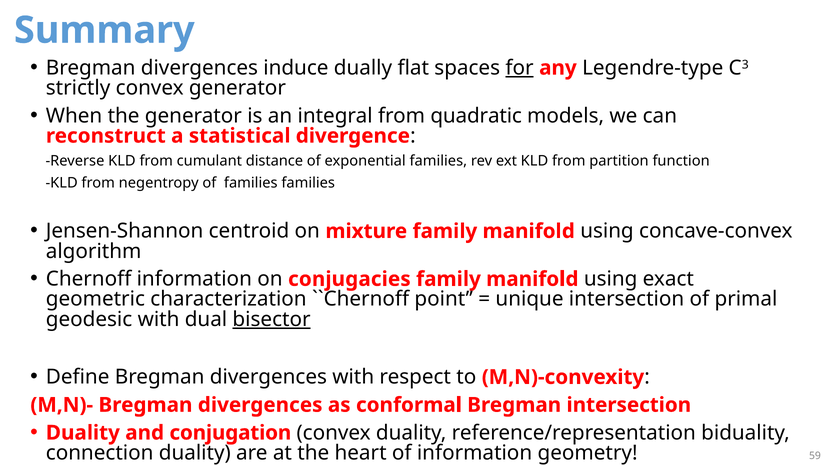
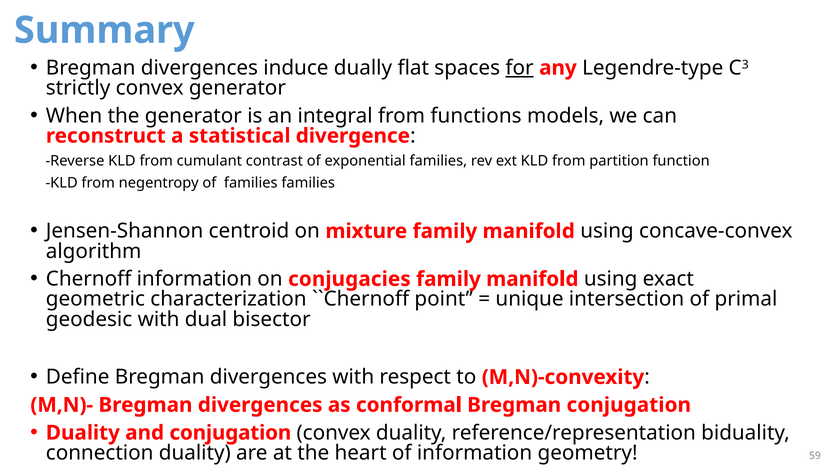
quadratic: quadratic -> functions
distance: distance -> contrast
bisector underline: present -> none
Bregman intersection: intersection -> conjugation
